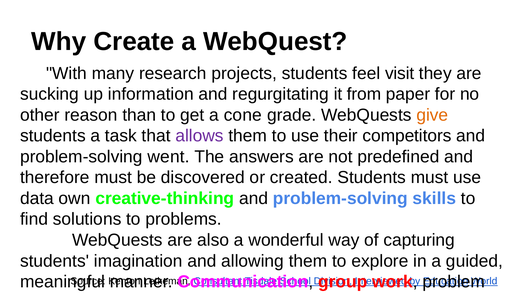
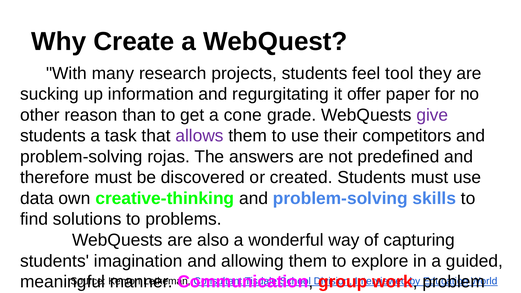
visit: visit -> tool
from: from -> offer
give colour: orange -> purple
went: went -> rojas
